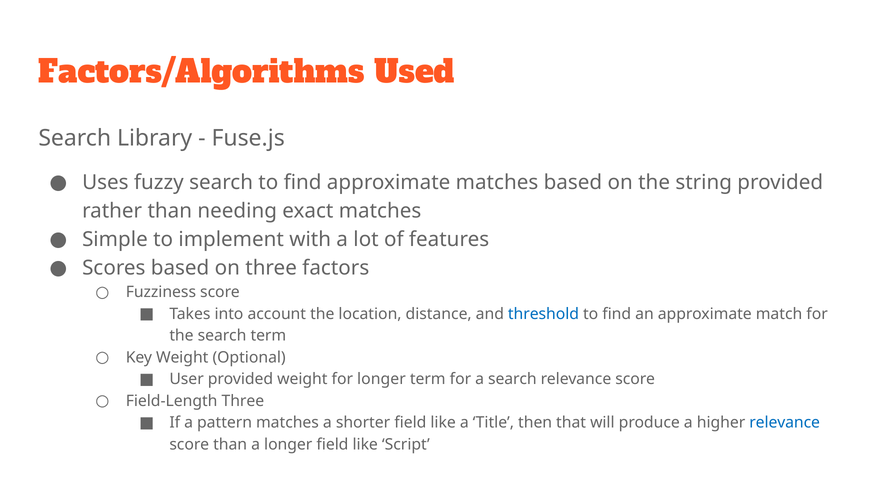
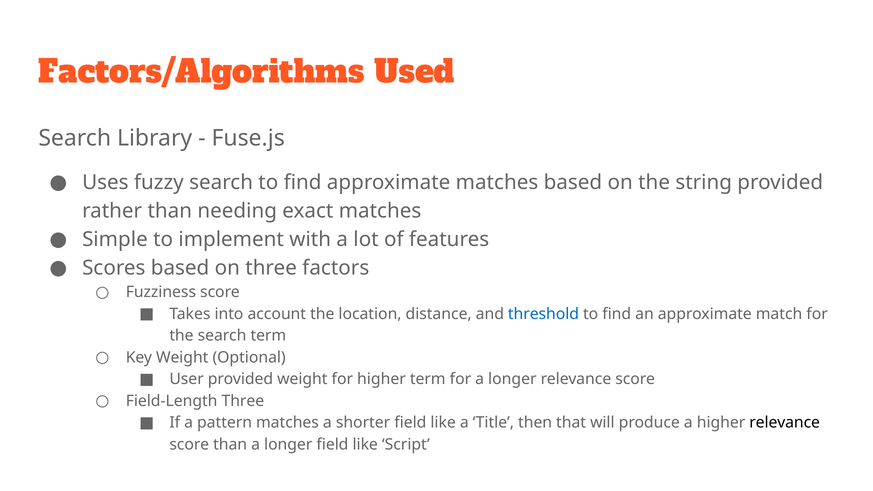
for longer: longer -> higher
for a search: search -> longer
relevance at (785, 423) colour: blue -> black
